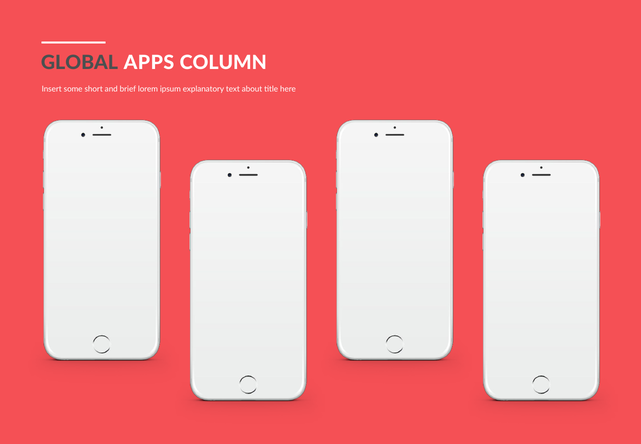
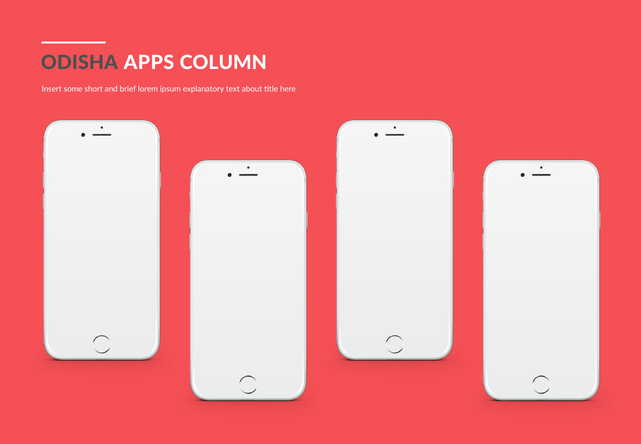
GLOBAL: GLOBAL -> ODISHA
